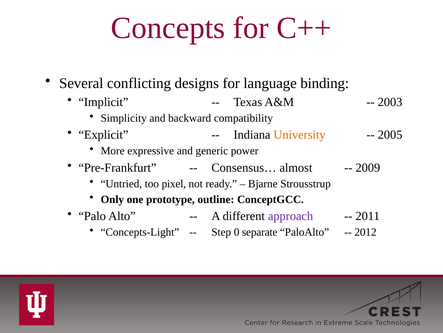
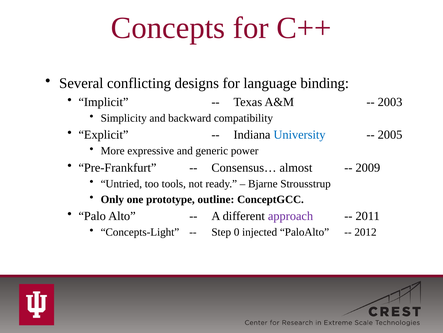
University colour: orange -> blue
pixel: pixel -> tools
separate: separate -> injected
